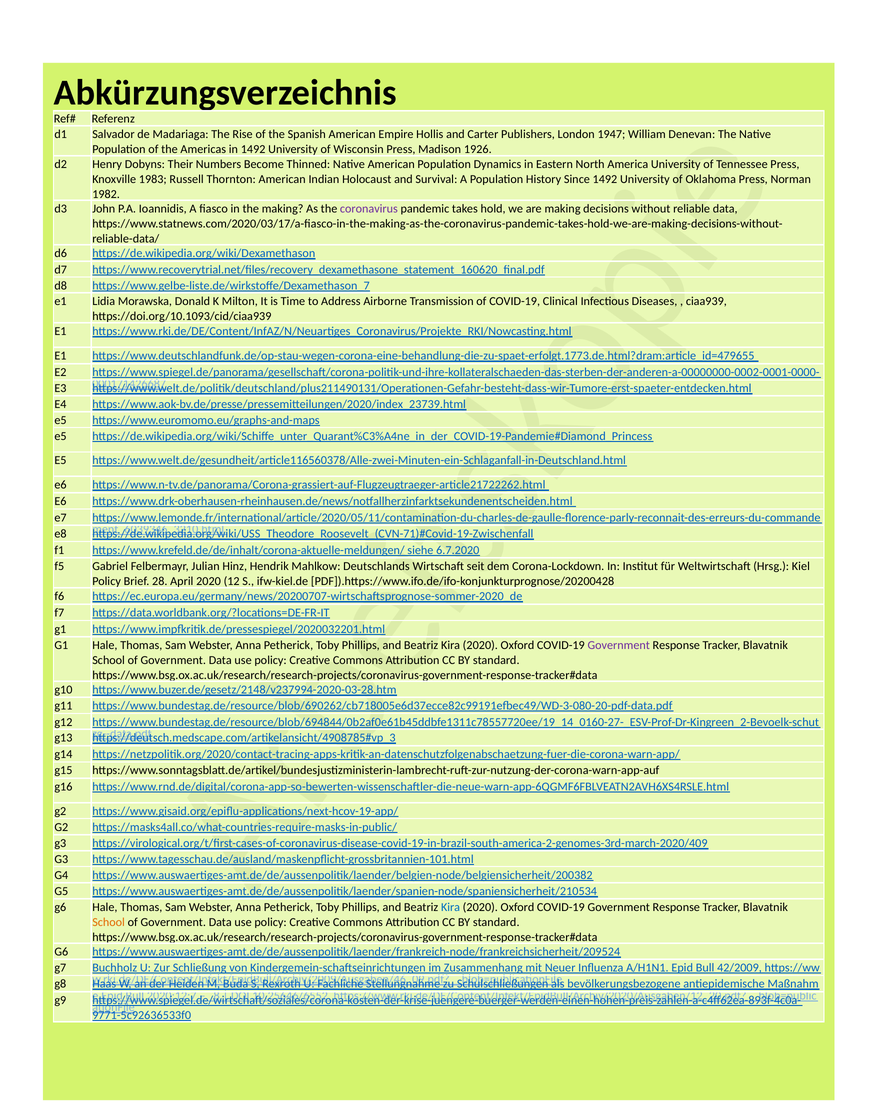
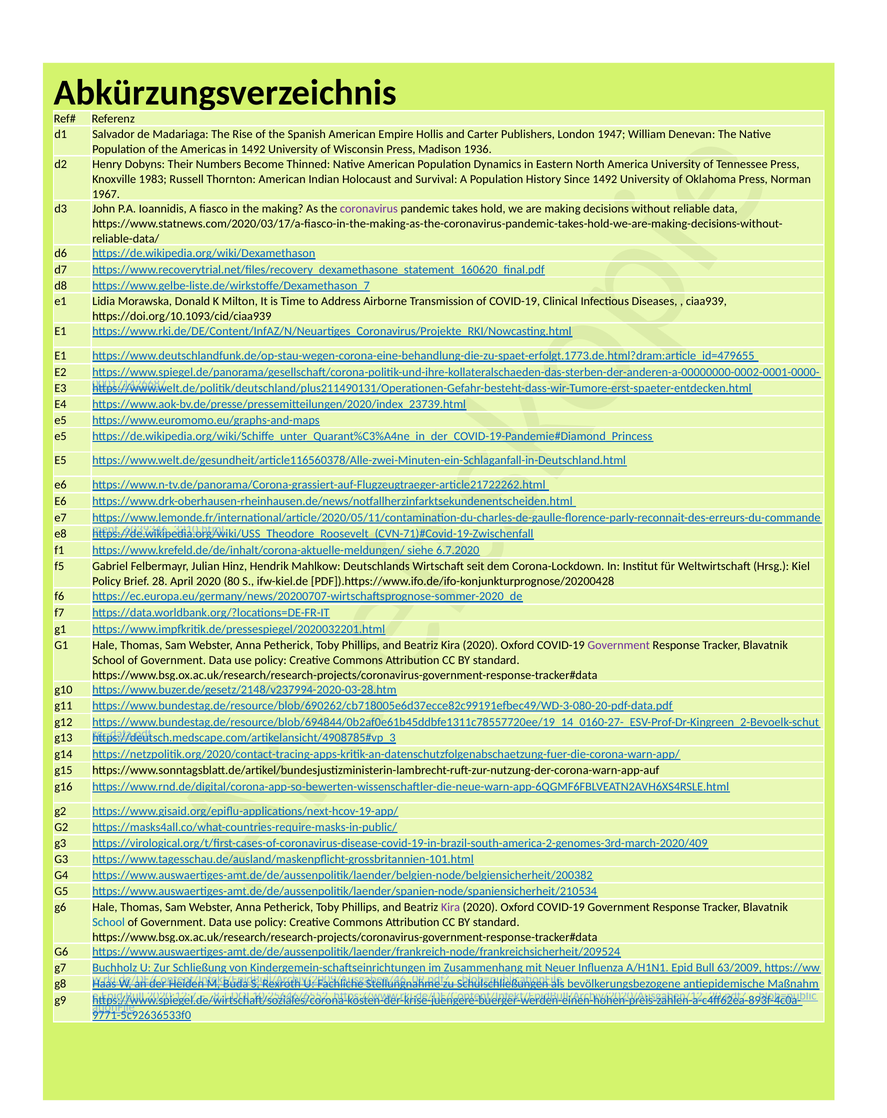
1926: 1926 -> 1936
1982: 1982 -> 1967
12: 12 -> 80
Kira at (451, 908) colour: blue -> purple
School at (109, 923) colour: orange -> blue
42/2009: 42/2009 -> 63/2009
